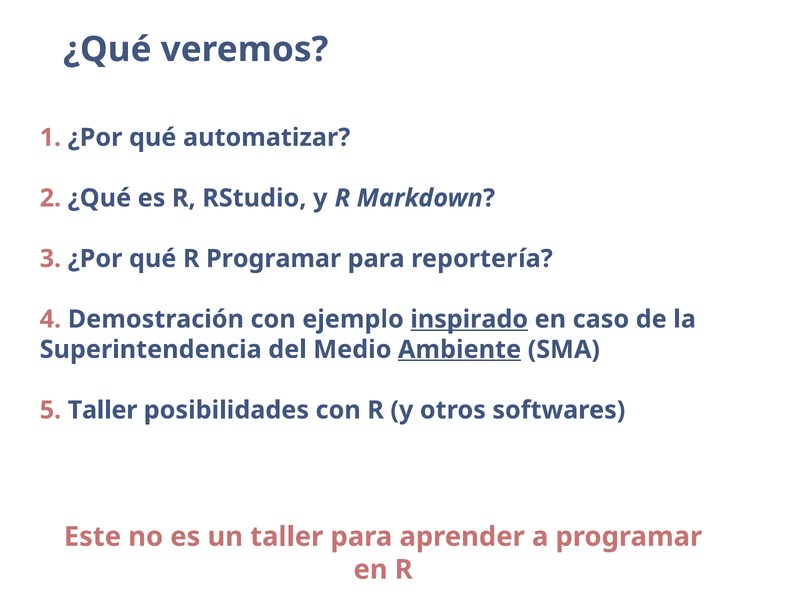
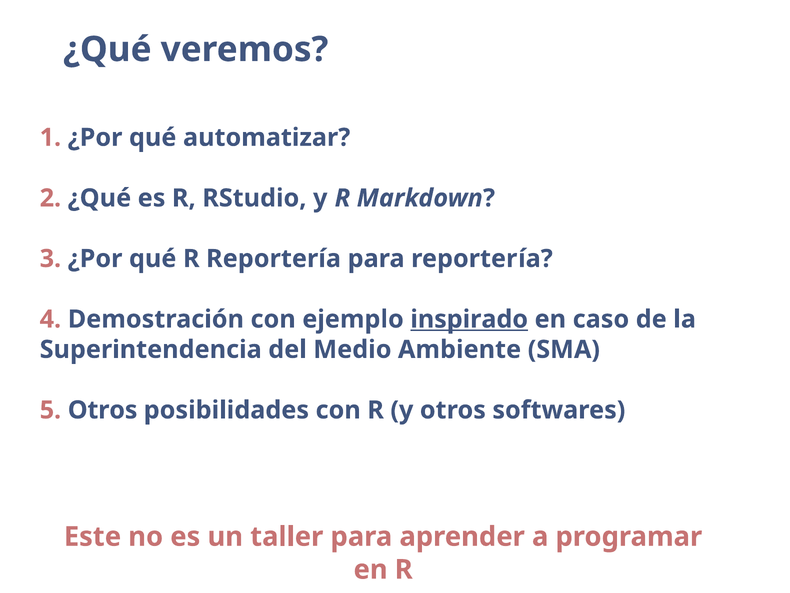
R Programar: Programar -> Reportería
Ambiente underline: present -> none
5 Taller: Taller -> Otros
